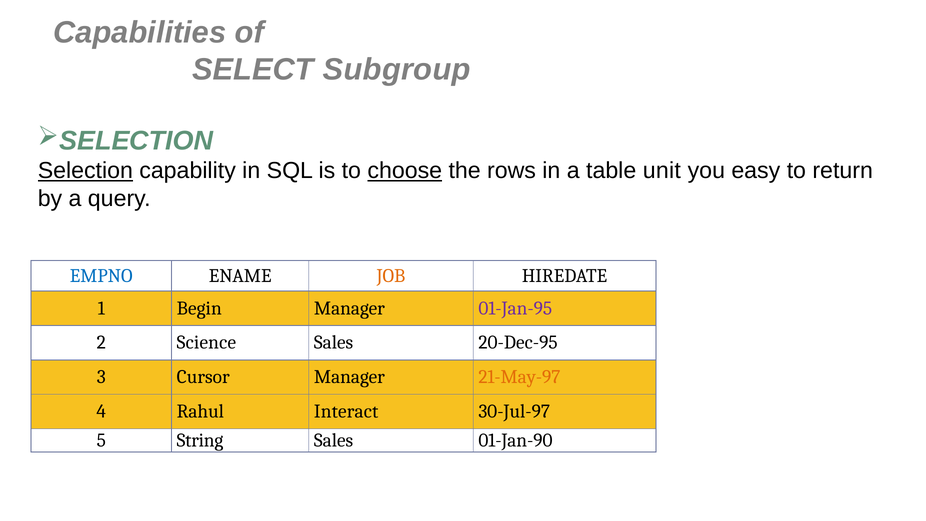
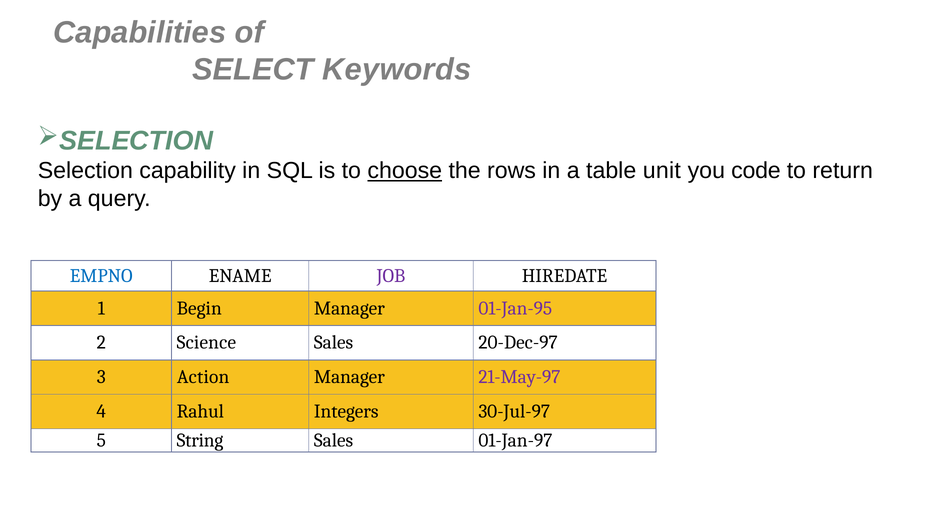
Subgroup: Subgroup -> Keywords
Selection underline: present -> none
easy: easy -> code
JOB colour: orange -> purple
20-Dec-95: 20-Dec-95 -> 20-Dec-97
Cursor: Cursor -> Action
21-May-97 colour: orange -> purple
Interact: Interact -> Integers
01-Jan-90: 01-Jan-90 -> 01-Jan-97
